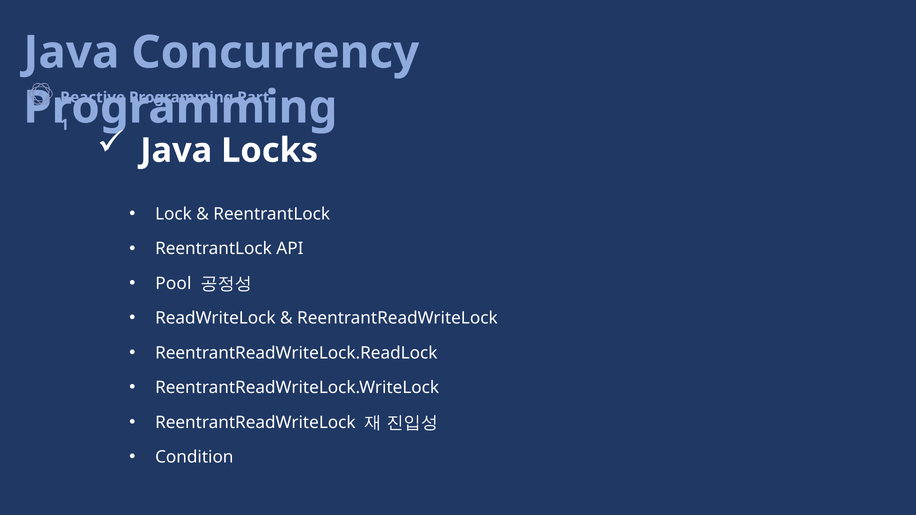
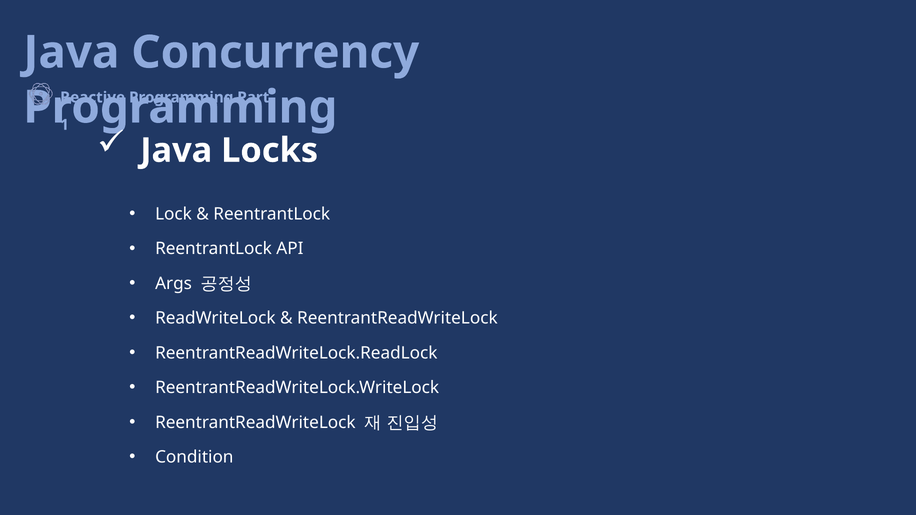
Pool: Pool -> Args
